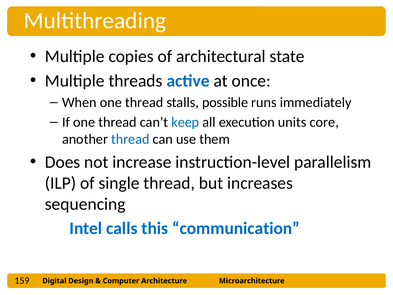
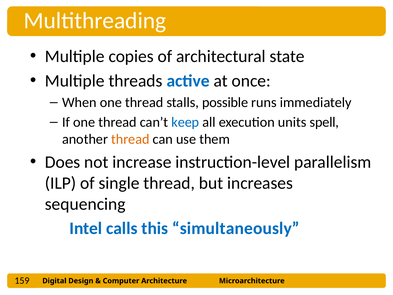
core: core -> spell
thread at (130, 139) colour: blue -> orange
communication: communication -> simultaneously
